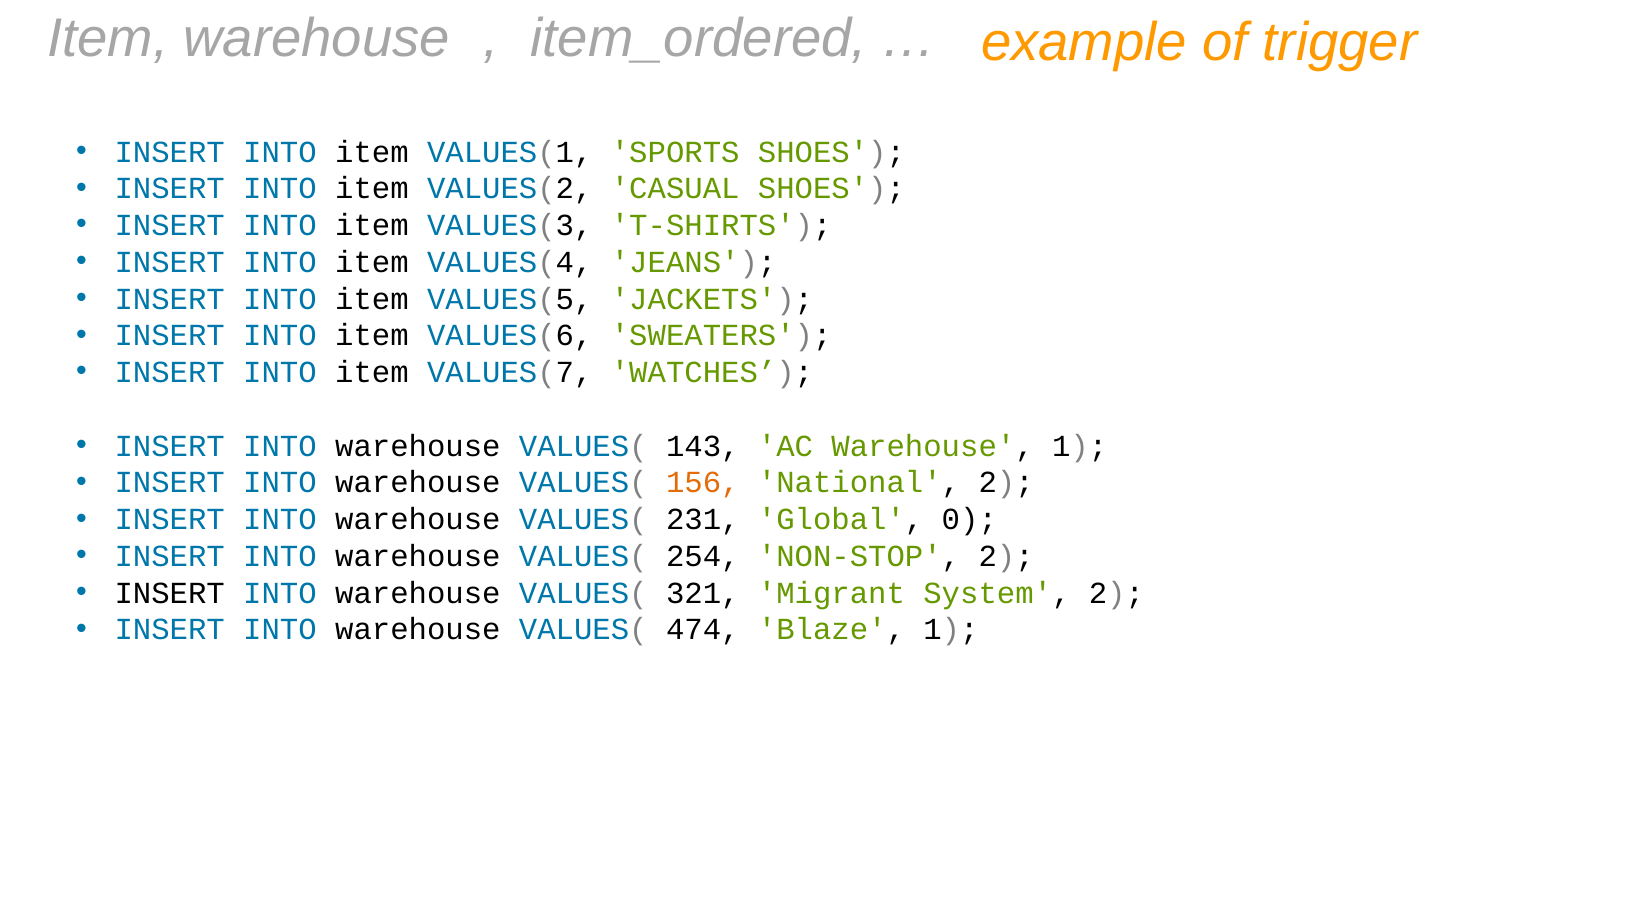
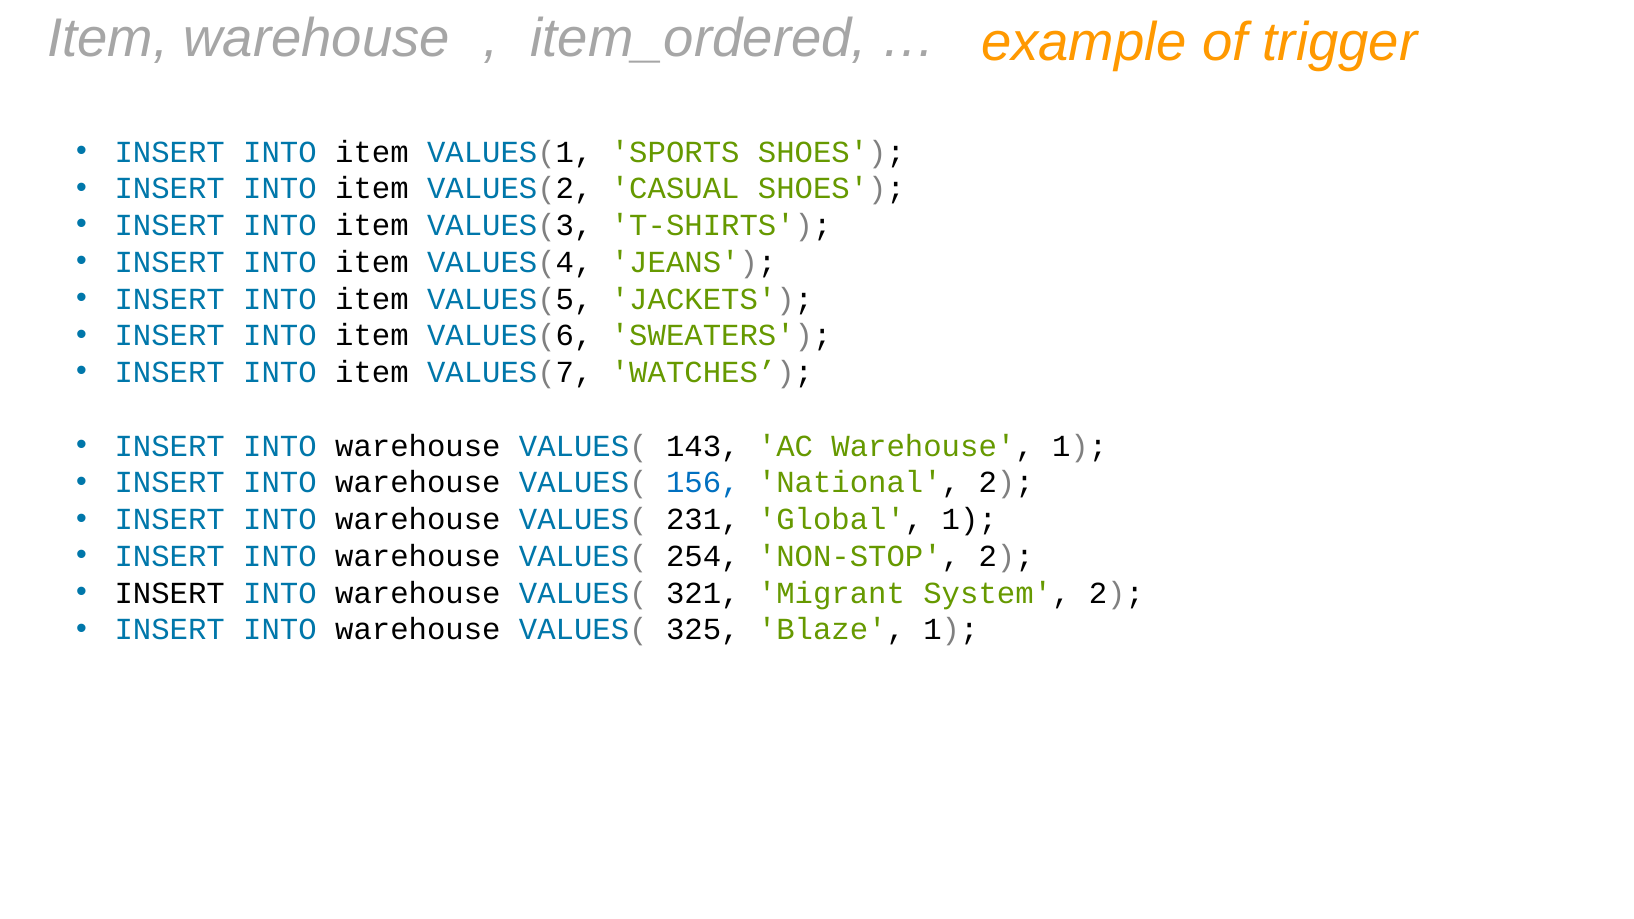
156 colour: orange -> blue
Global 0: 0 -> 1
474: 474 -> 325
